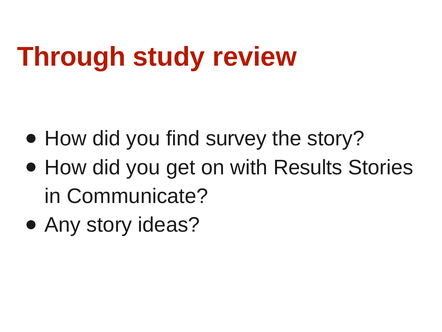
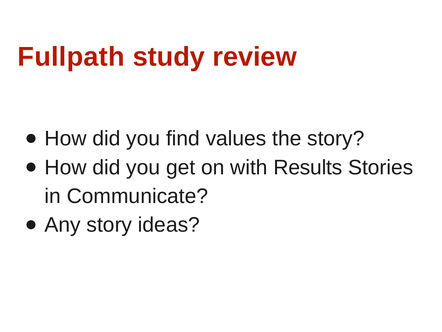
Through: Through -> Fullpath
survey: survey -> values
